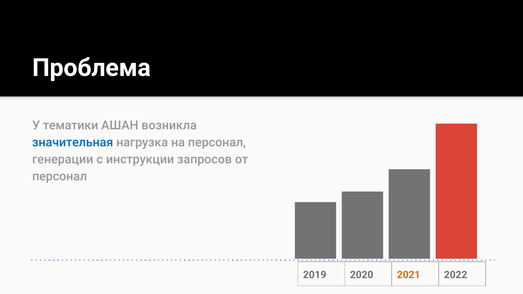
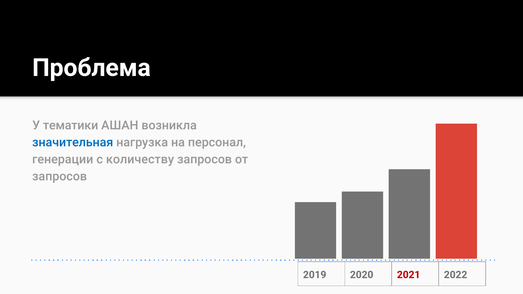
инструкции: инструкции -> количеству
персонал at (60, 177): персонал -> запросов
2021 colour: orange -> red
